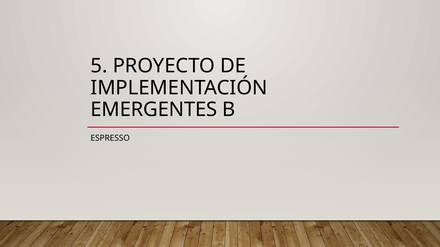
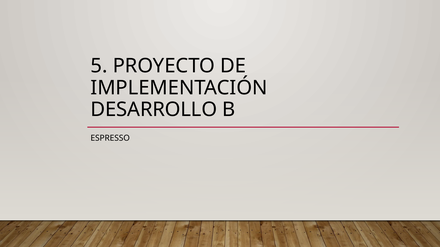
EMERGENTES: EMERGENTES -> DESARROLLO
